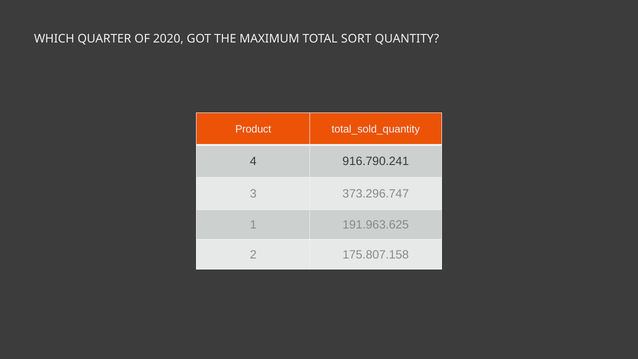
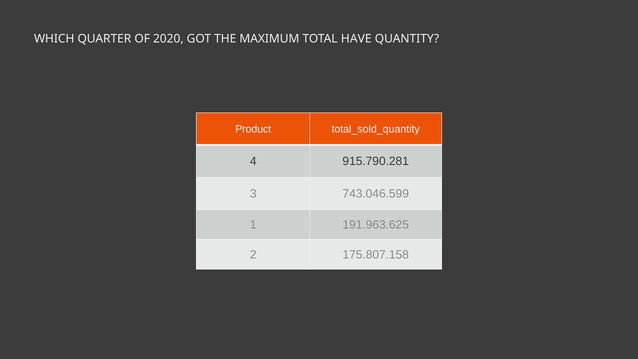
SORT: SORT -> HAVE
916.790.241: 916.790.241 -> 915.790.281
373.296.747: 373.296.747 -> 743.046.599
